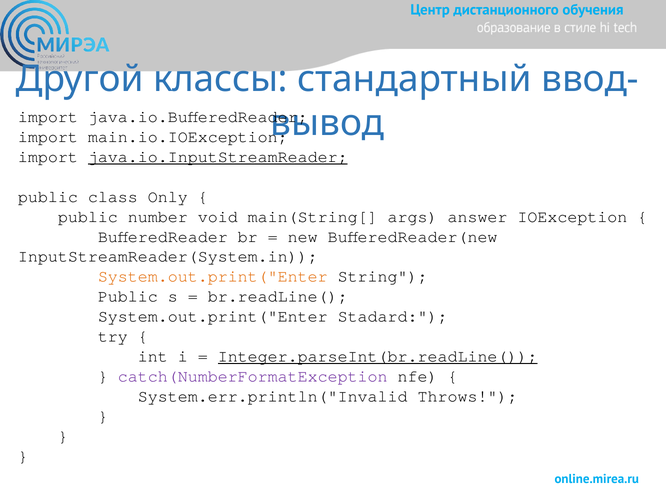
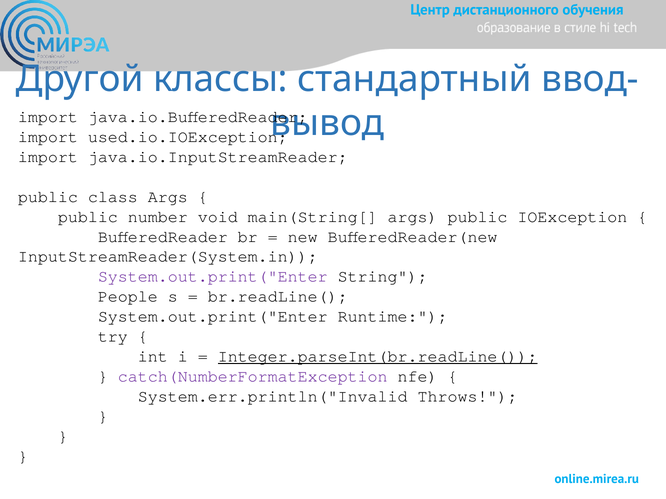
main.io.IOException: main.io.IOException -> used.io.IOException
java.io.InputStreamReader underline: present -> none
class Only: Only -> Args
args answer: answer -> public
System.out.print("Enter at (213, 277) colour: orange -> purple
Public at (128, 297): Public -> People
Stadard: Stadard -> Runtime
